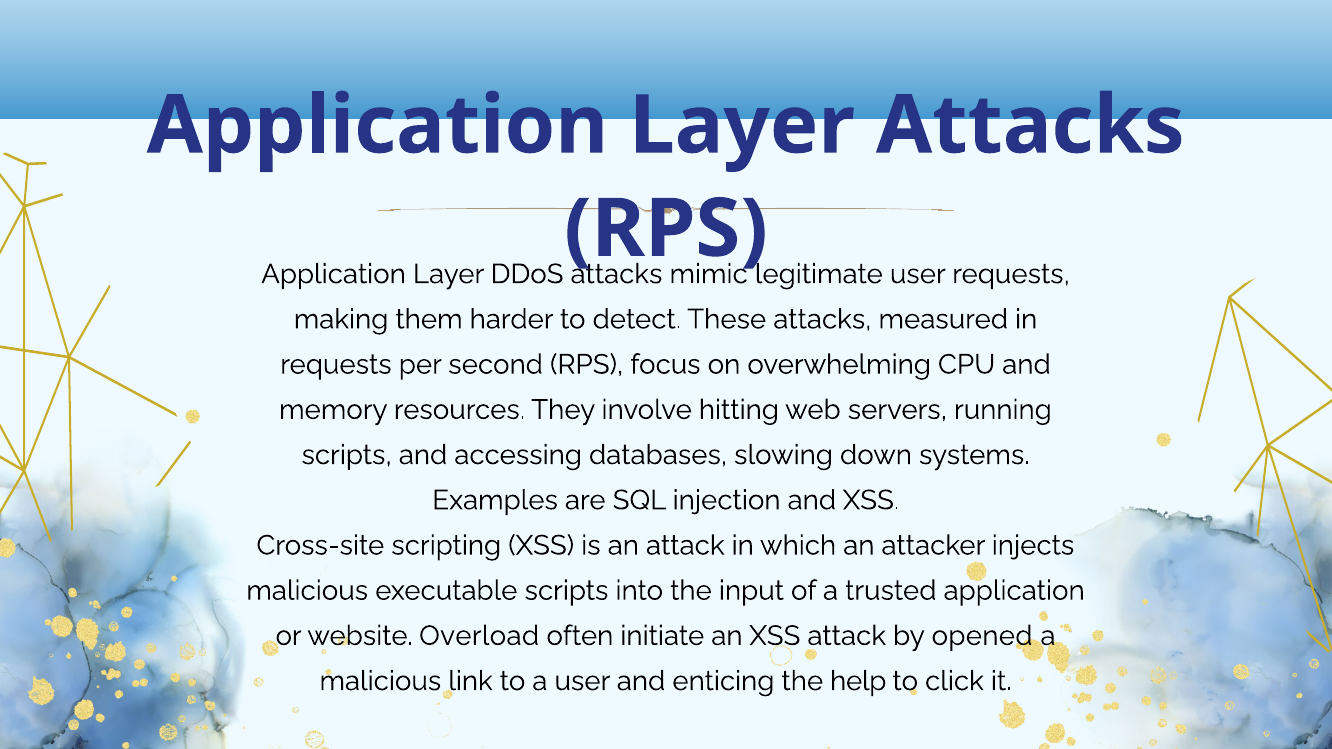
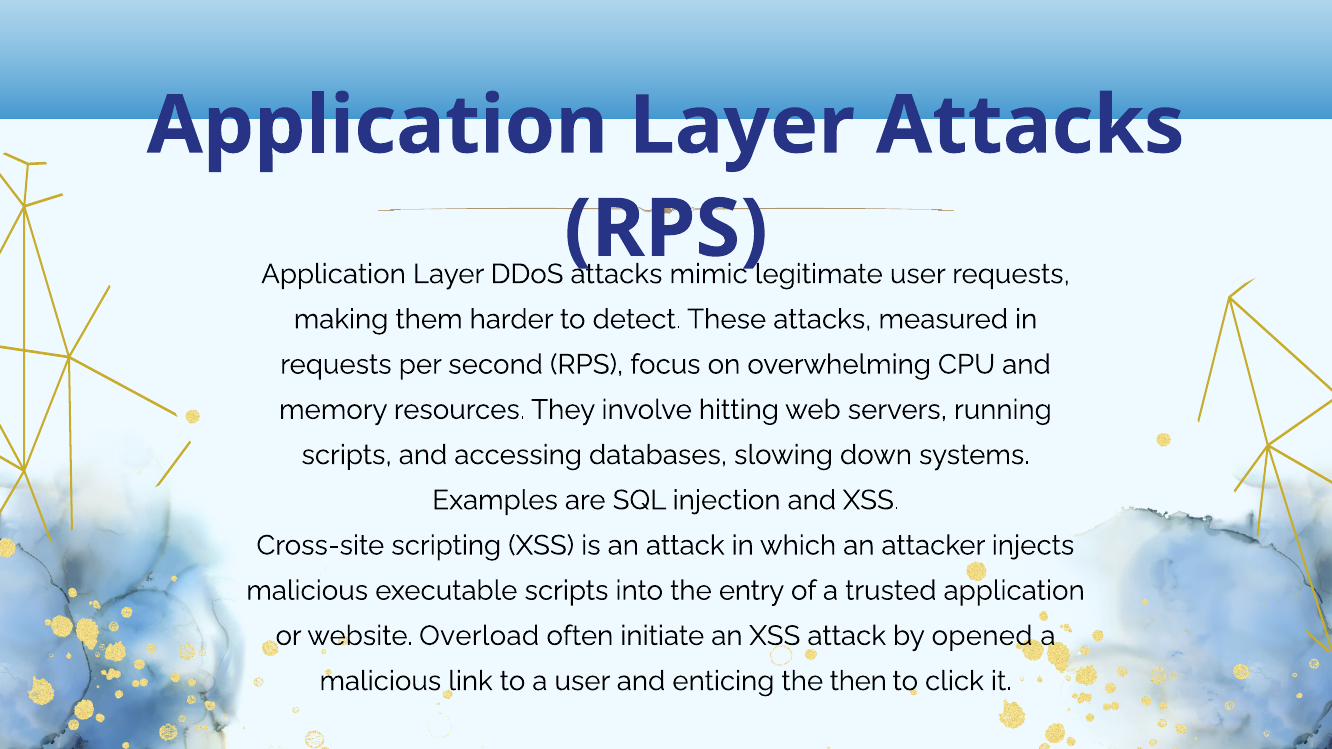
input: input -> entry
help: help -> then
